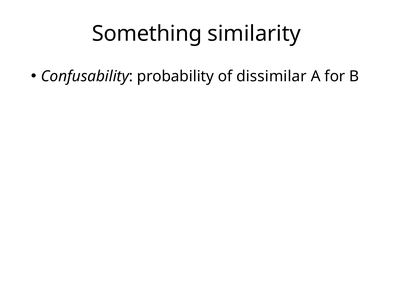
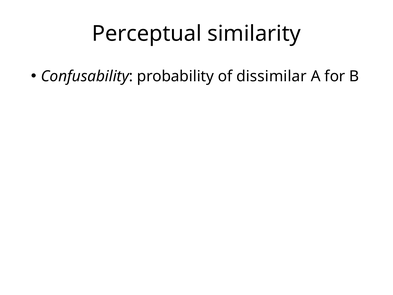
Something: Something -> Perceptual
